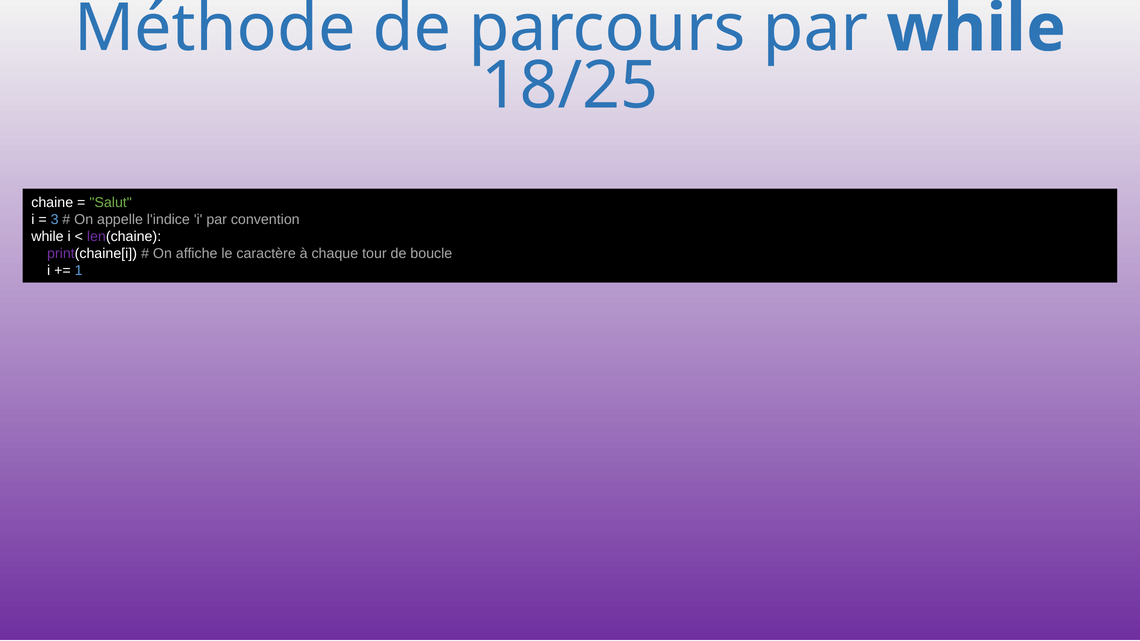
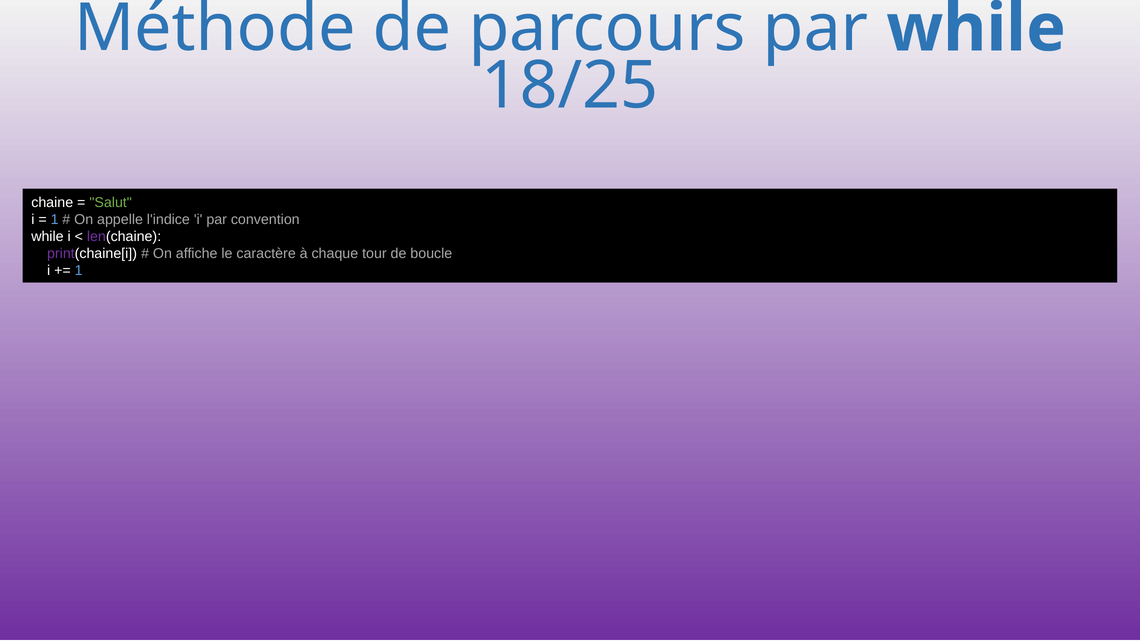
3 at (55, 220): 3 -> 1
